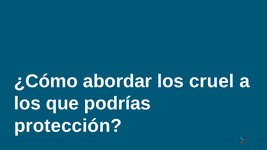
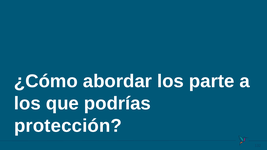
cruel: cruel -> parte
